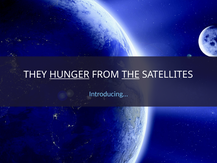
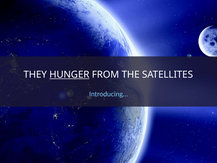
THE underline: present -> none
